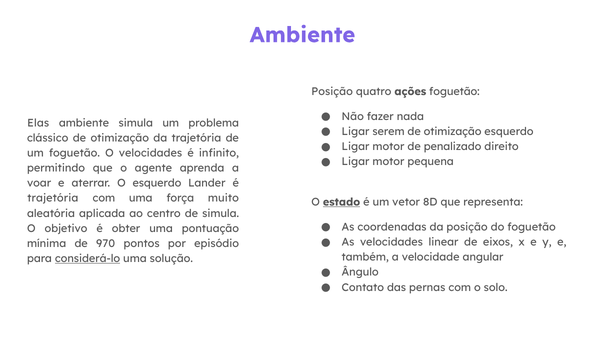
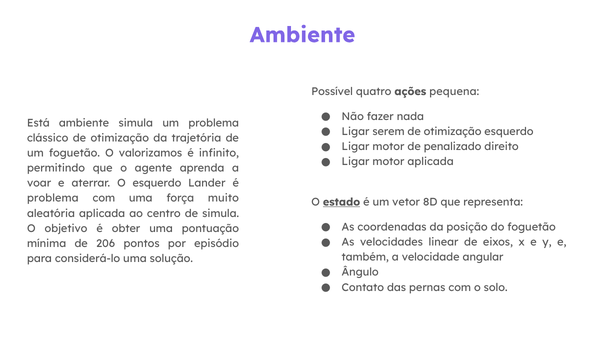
Posição at (332, 92): Posição -> Possível
ações foguetão: foguetão -> pequena
Elas: Elas -> Está
O velocidades: velocidades -> valorizamos
motor pequena: pequena -> aplicada
trajetória at (53, 199): trajetória -> problema
970: 970 -> 206
considerá-lo underline: present -> none
